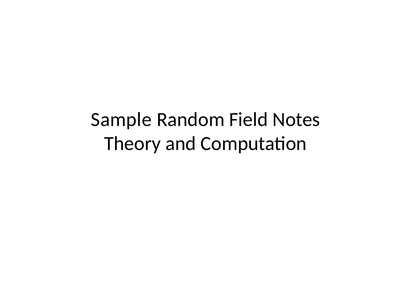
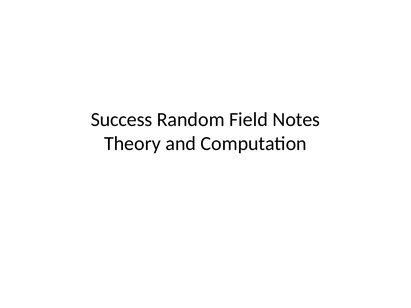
Sample: Sample -> Success
